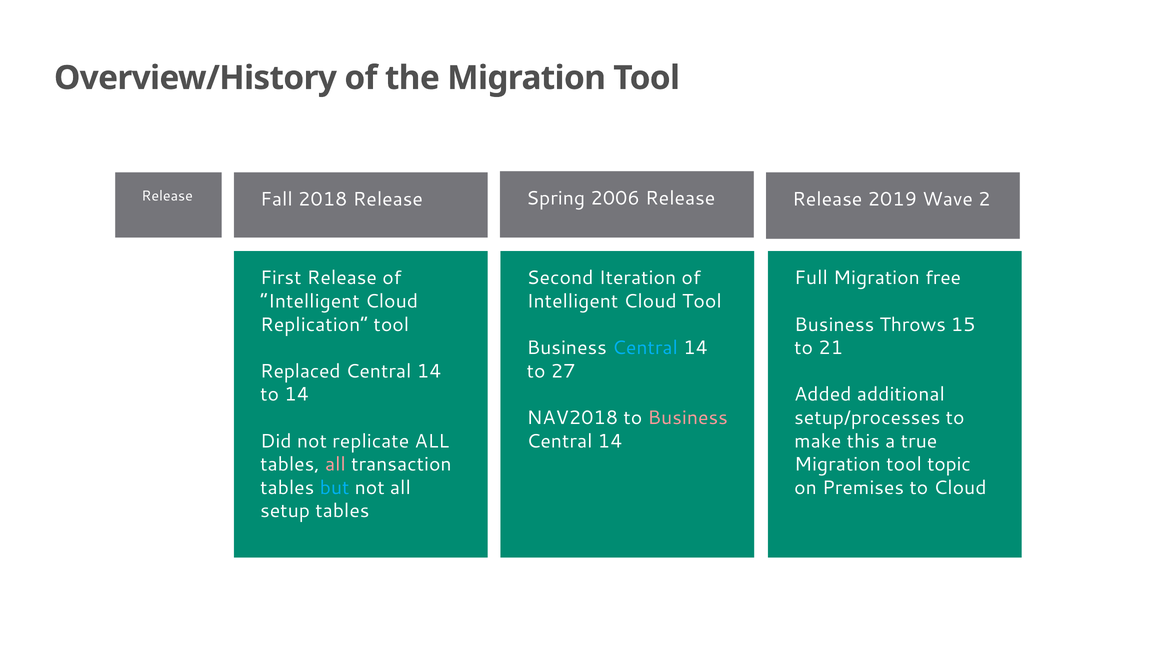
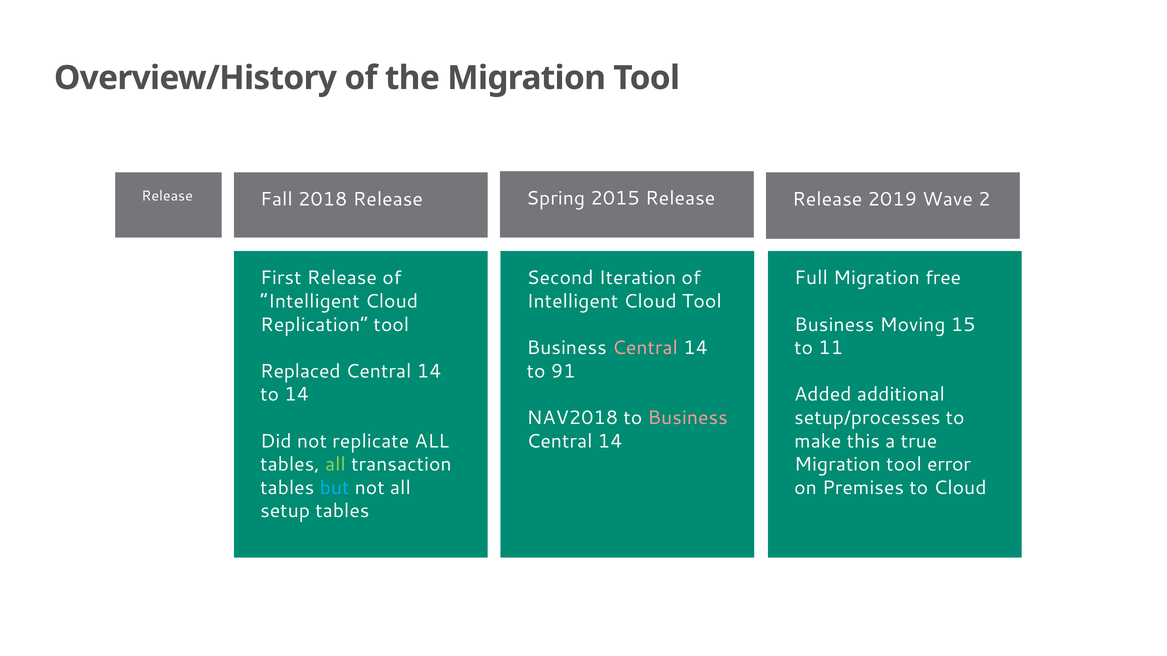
2006: 2006 -> 2015
Throws: Throws -> Moving
Central at (645, 348) colour: light blue -> pink
21: 21 -> 11
27: 27 -> 91
all at (335, 465) colour: pink -> light green
topic: topic -> error
